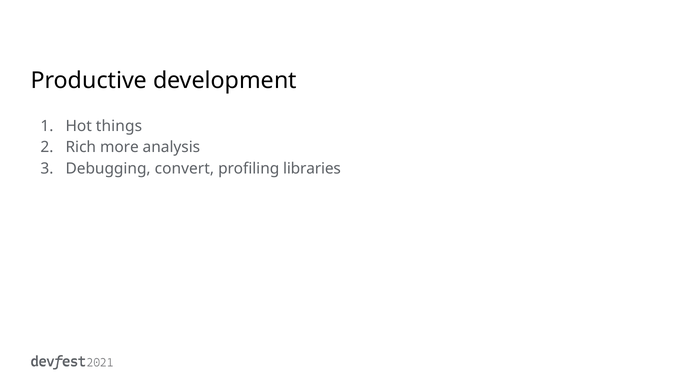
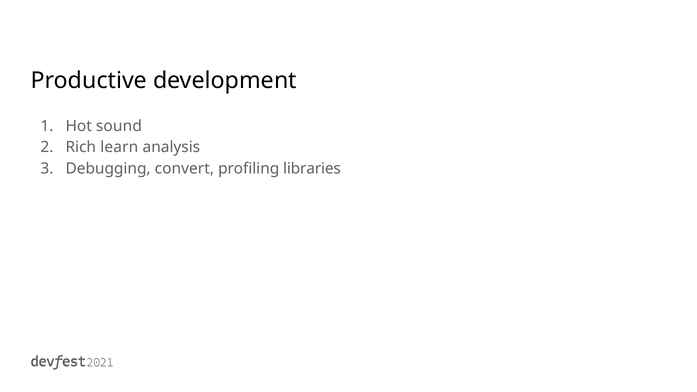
things: things -> sound
more: more -> learn
